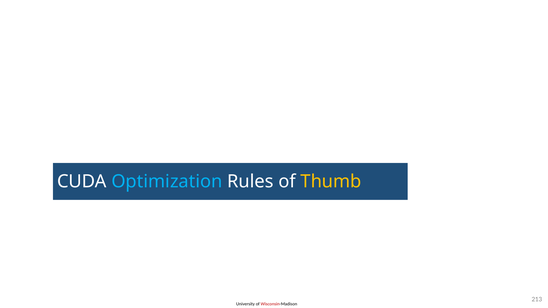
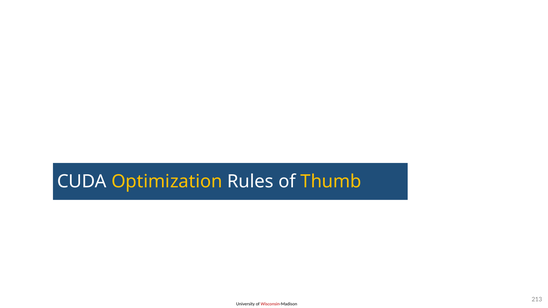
Optimization colour: light blue -> yellow
